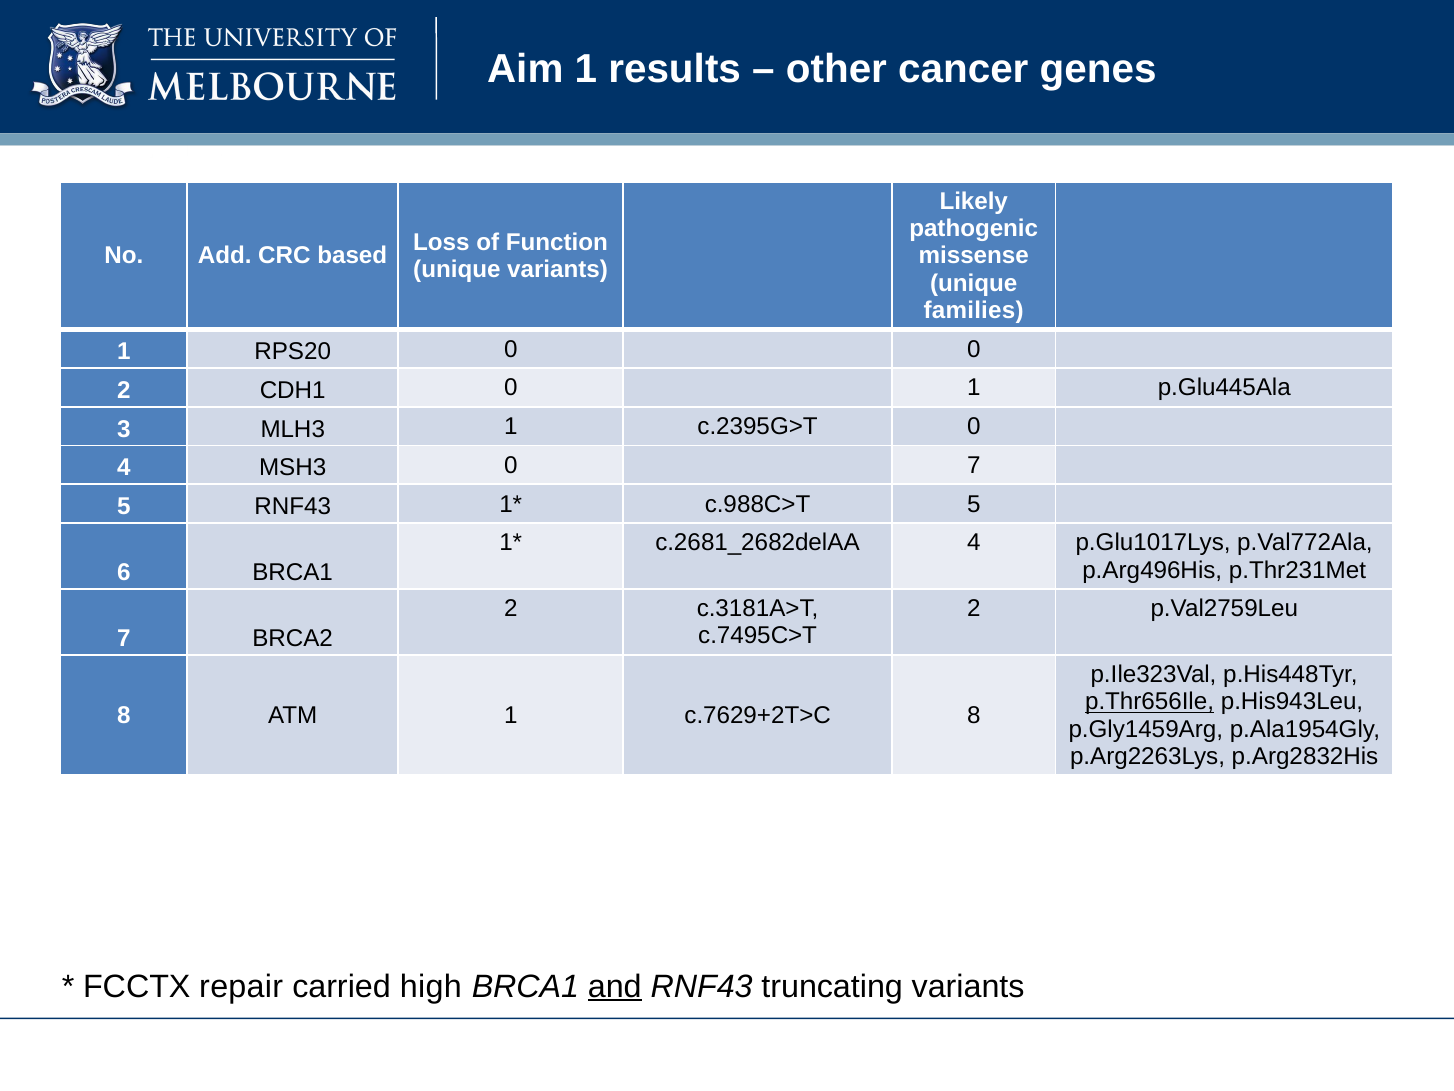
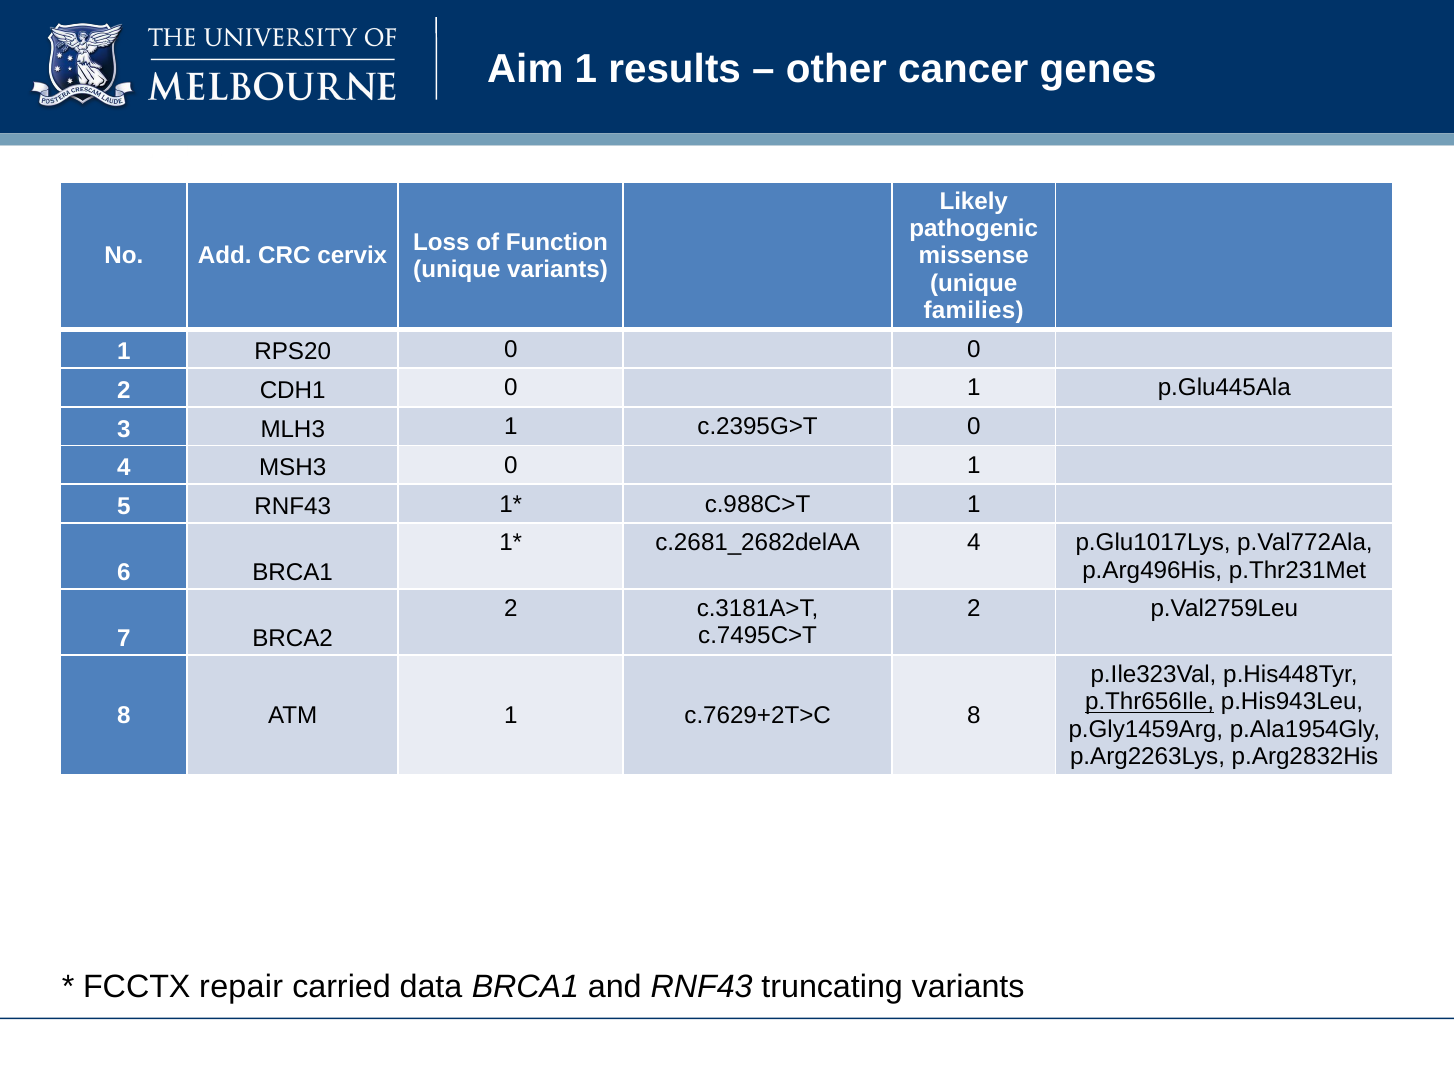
based: based -> cervix
MSH3 0 7: 7 -> 1
c.988C>T 5: 5 -> 1
high: high -> data
and underline: present -> none
